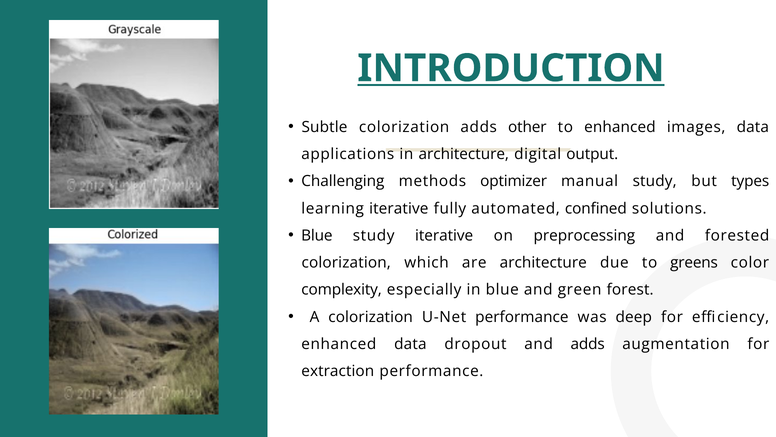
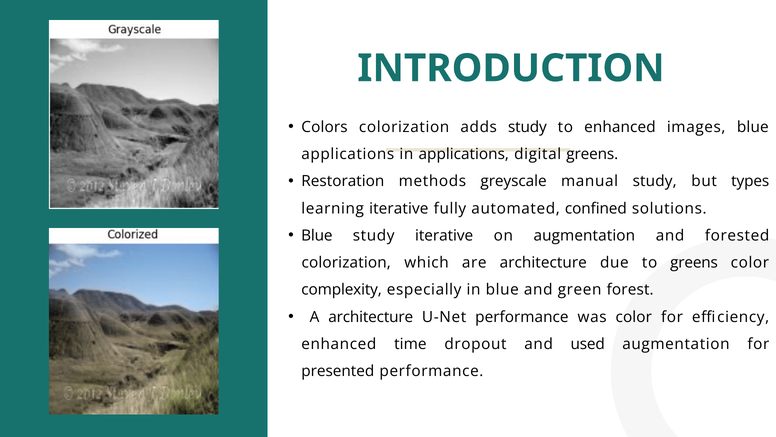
INTRODUCTION underline: present -> none
Subtle: Subtle -> Colors
adds other: other -> study
images data: data -> blue
in architecture: architecture -> applications
digital output: output -> greens
Challenging: Challenging -> Restoration
optimizer: optimizer -> greyscale
on preprocessing: preprocessing -> augmentation
A colorization: colorization -> architecture
was deep: deep -> color
enhanced data: data -> time
and adds: adds -> used
extraction: extraction -> presented
